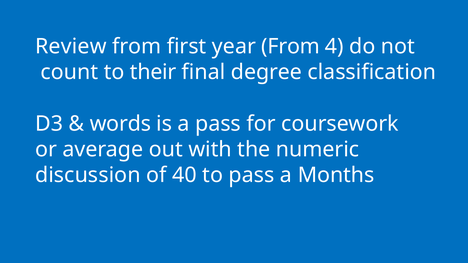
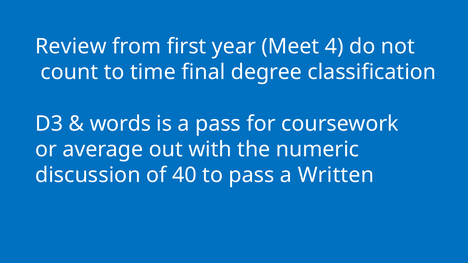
year From: From -> Meet
their: their -> time
Months: Months -> Written
